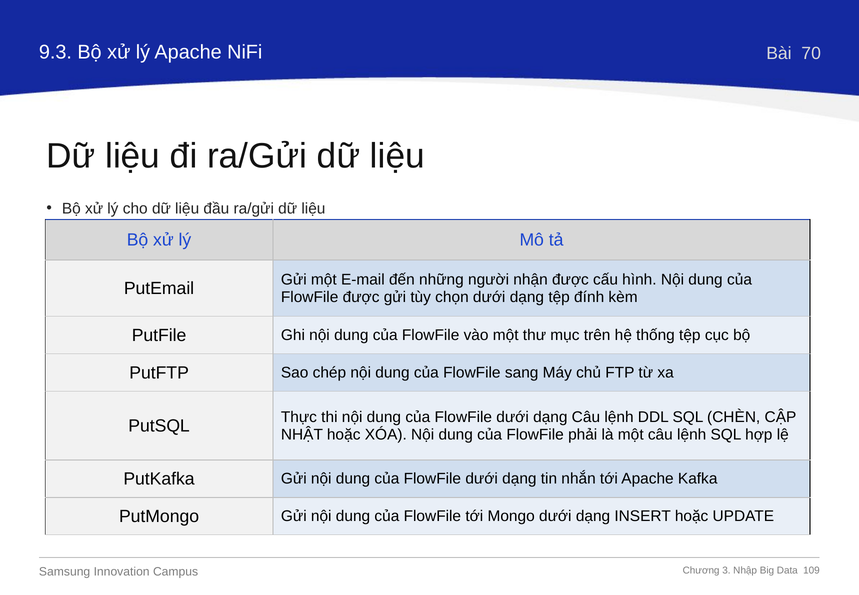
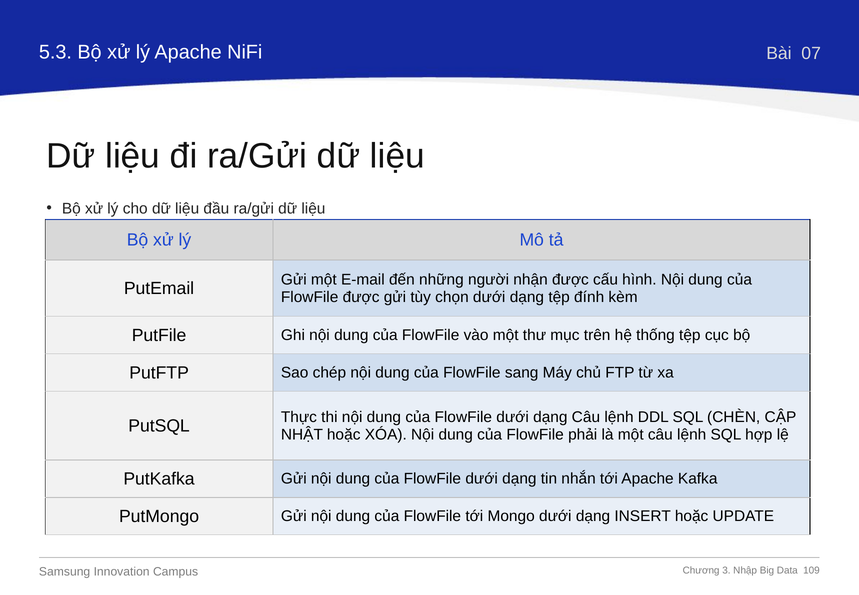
9.3: 9.3 -> 5.3
70: 70 -> 07
